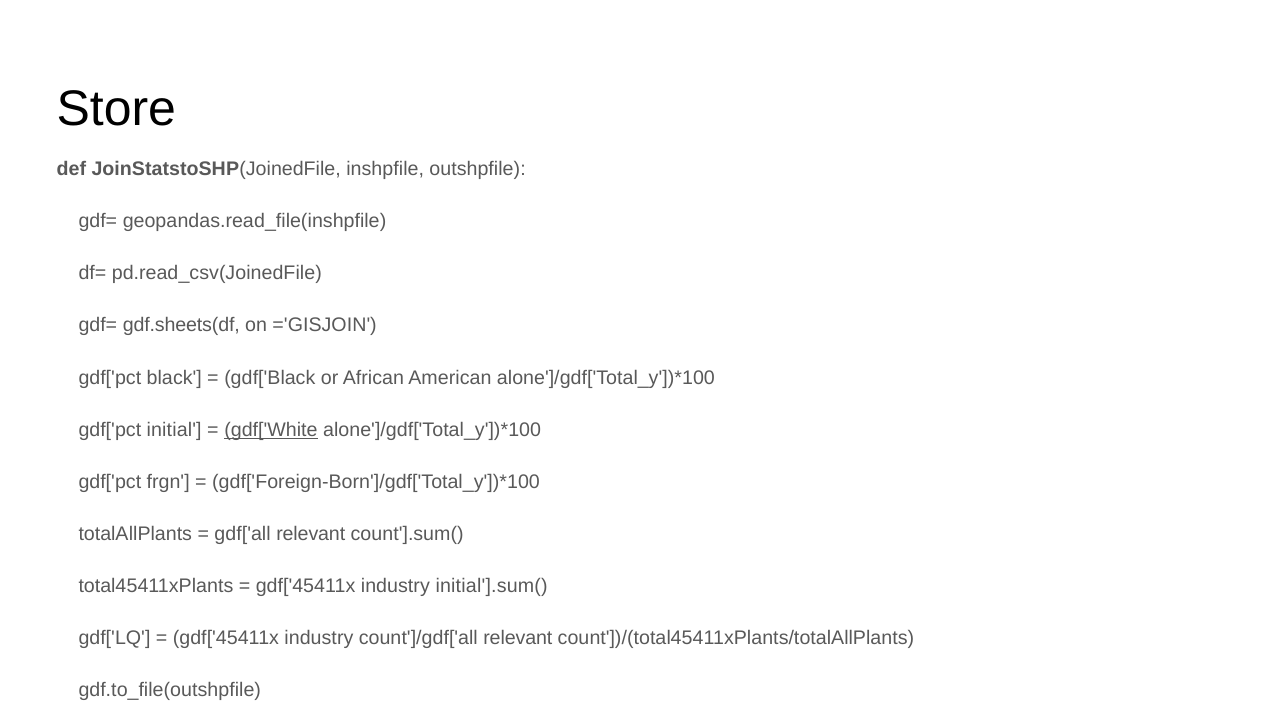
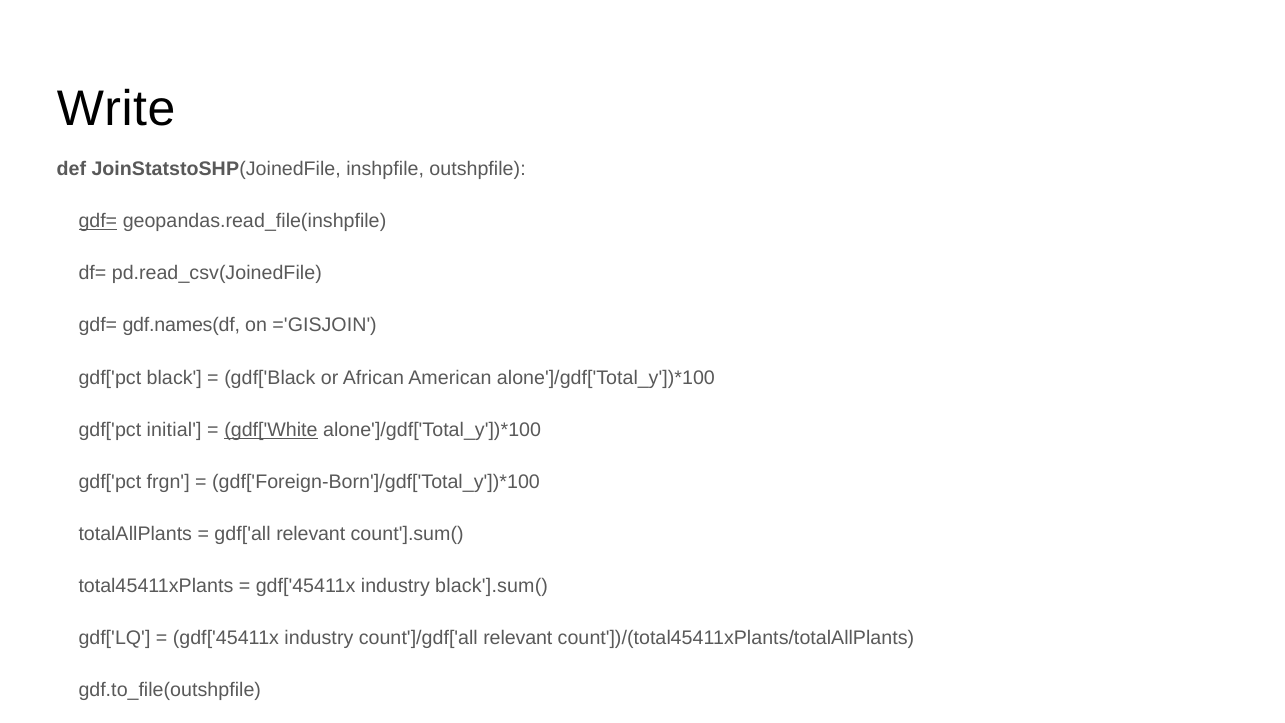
Store: Store -> Write
gdf= at (98, 221) underline: none -> present
gdf.sheets(df: gdf.sheets(df -> gdf.names(df
initial'].sum(: initial'].sum( -> black'].sum(
